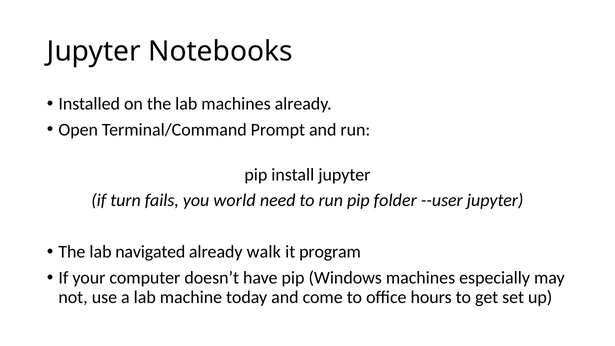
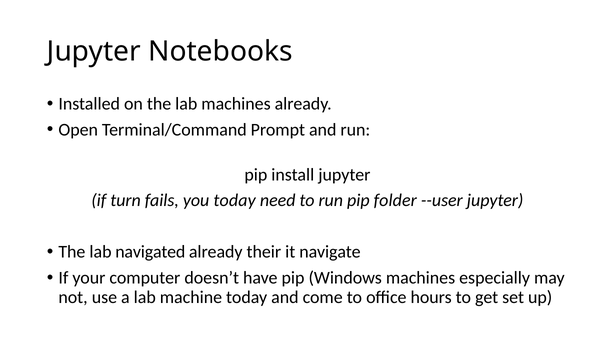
you world: world -> today
walk: walk -> their
program: program -> navigate
